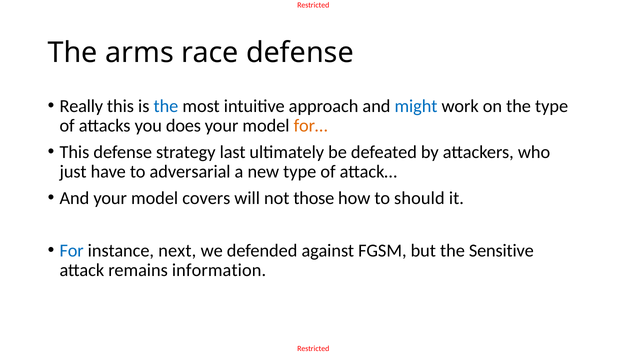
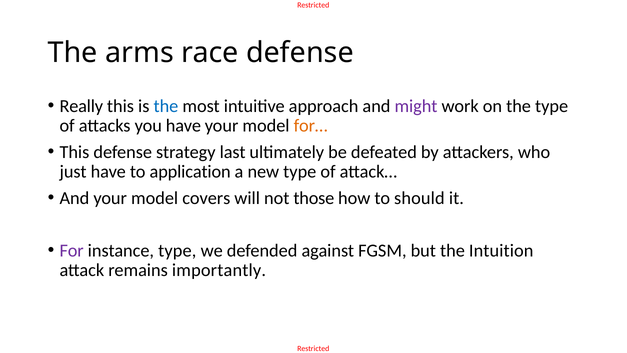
might colour: blue -> purple
you does: does -> have
adversarial: adversarial -> application
For colour: blue -> purple
instance next: next -> type
Sensitive: Sensitive -> Intuition
information: information -> importantly
